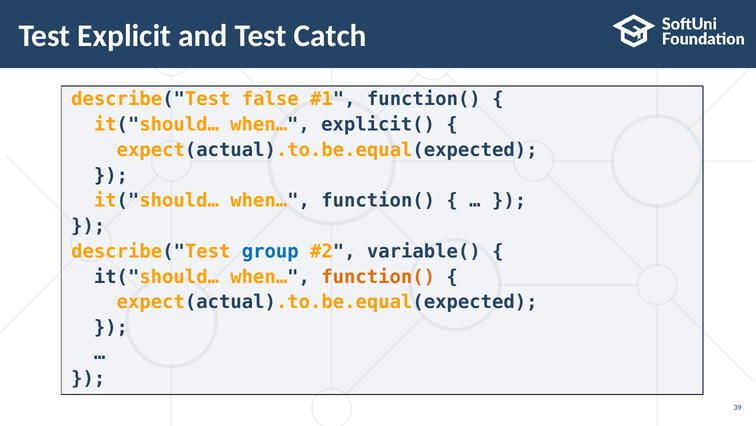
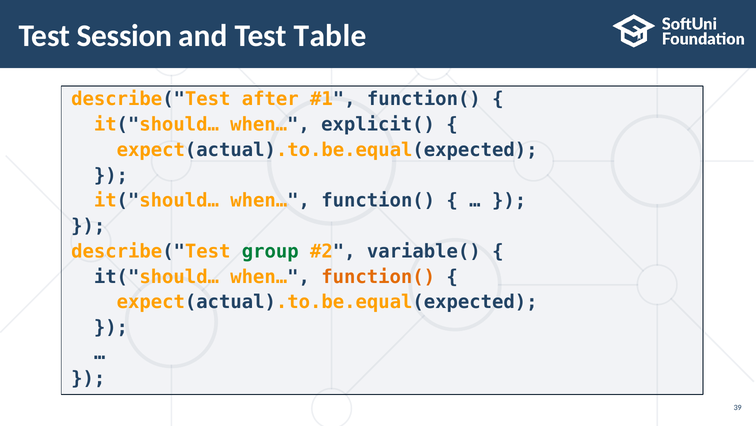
Explicit: Explicit -> Session
Catch: Catch -> Table
false: false -> after
group colour: blue -> green
